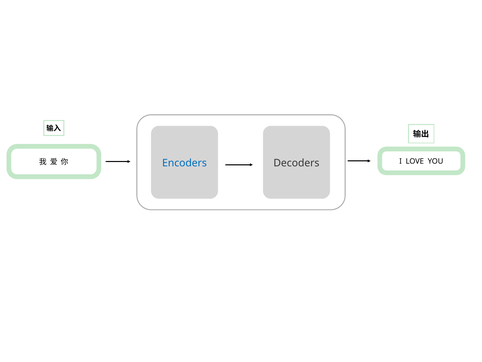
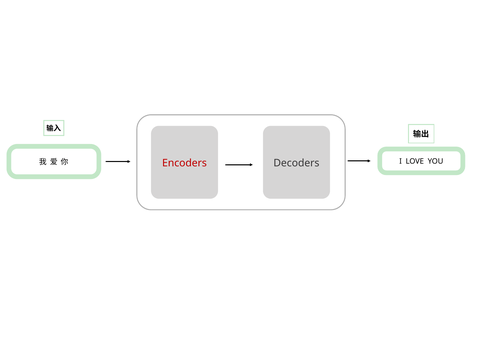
Encoders colour: blue -> red
